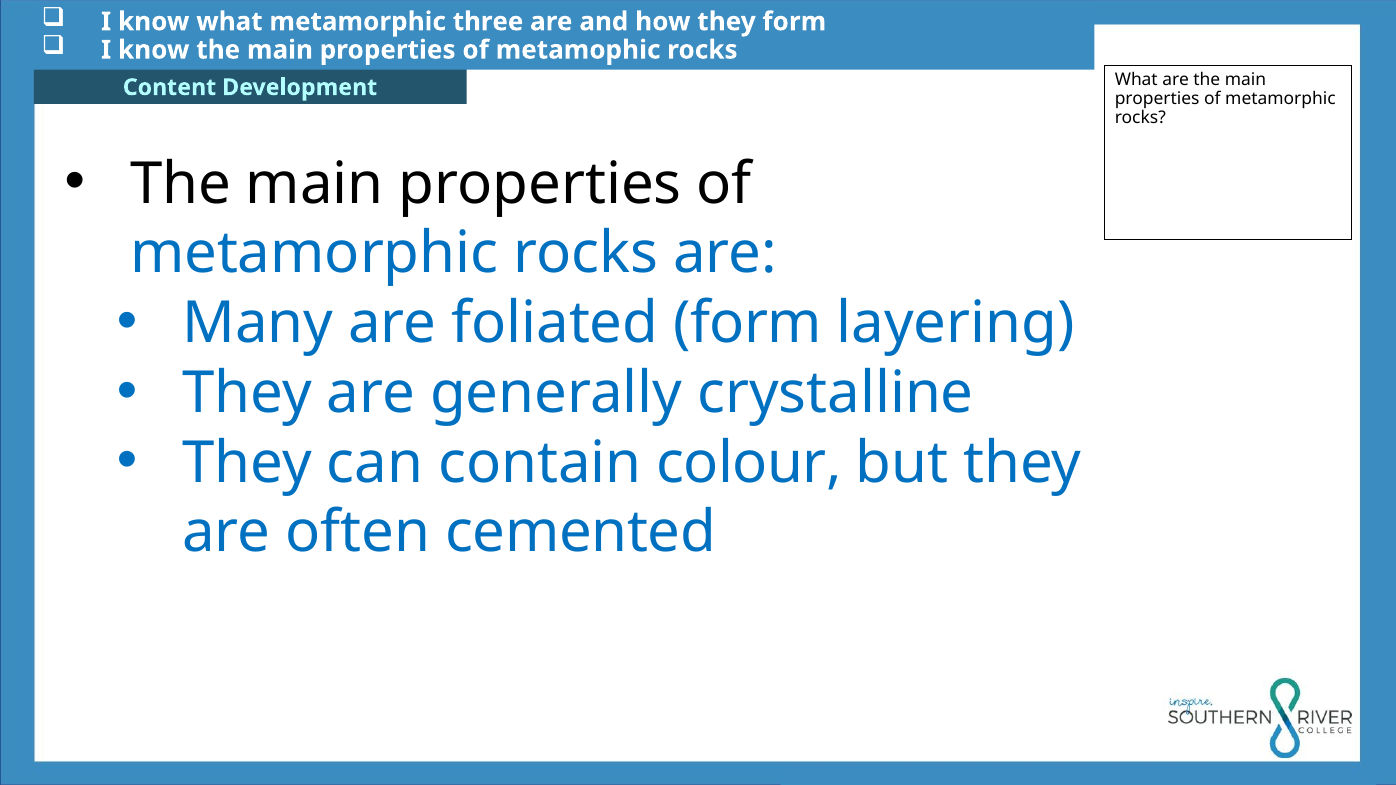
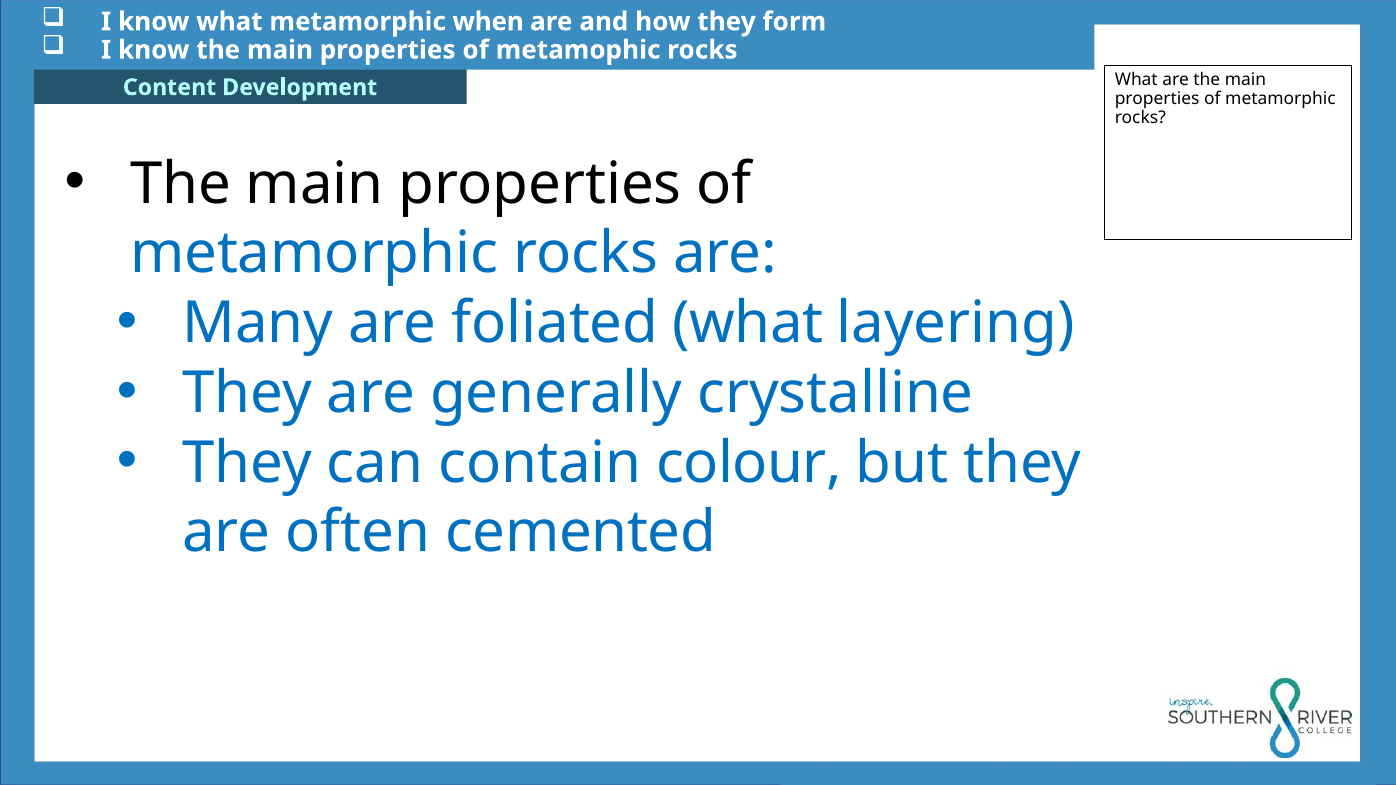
three: three -> when
foliated form: form -> what
